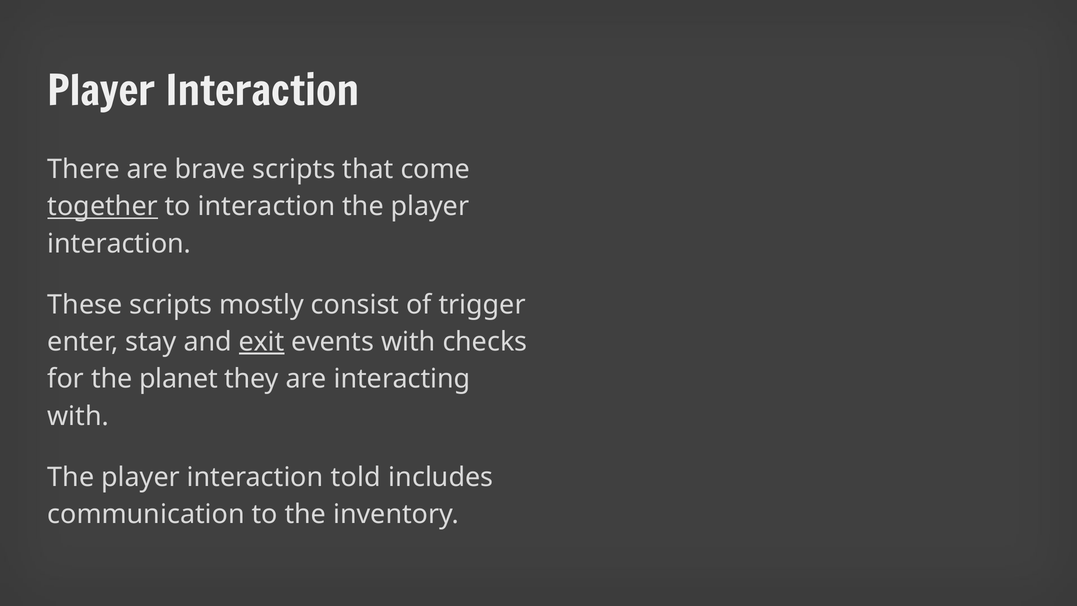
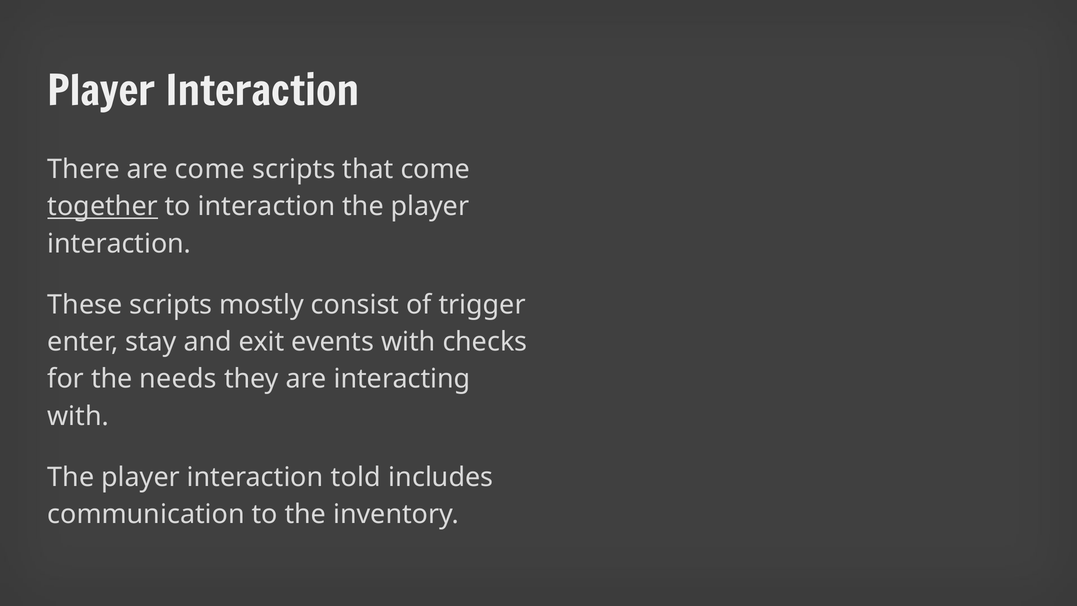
are brave: brave -> come
exit underline: present -> none
planet: planet -> needs
